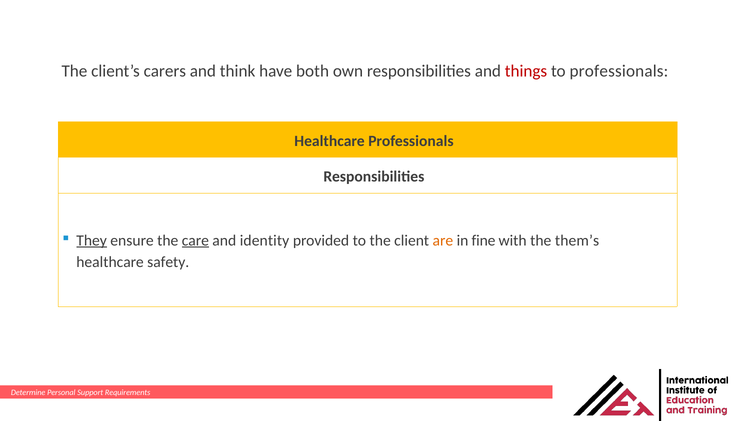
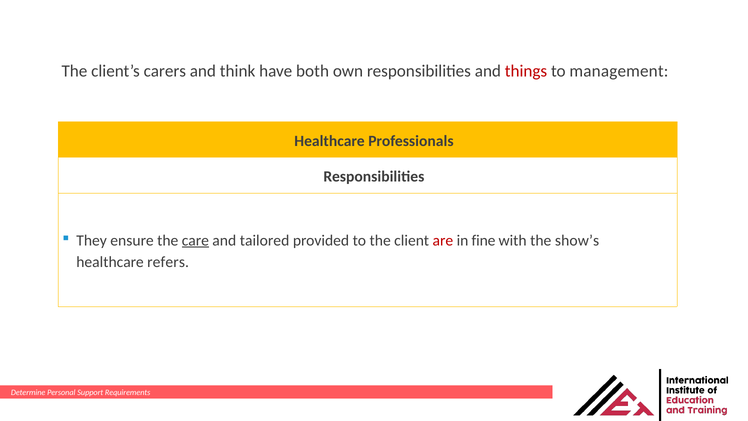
to professionals: professionals -> management
They underline: present -> none
identity: identity -> tailored
are colour: orange -> red
them’s: them’s -> show’s
safety: safety -> refers
